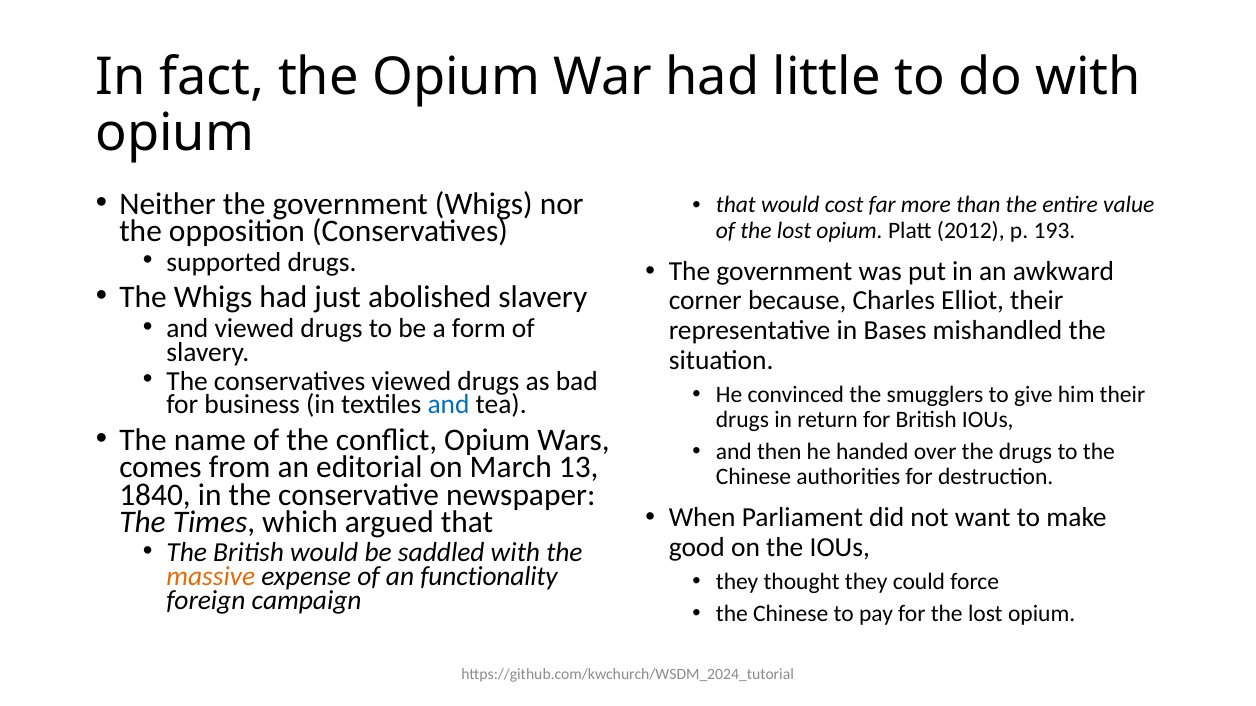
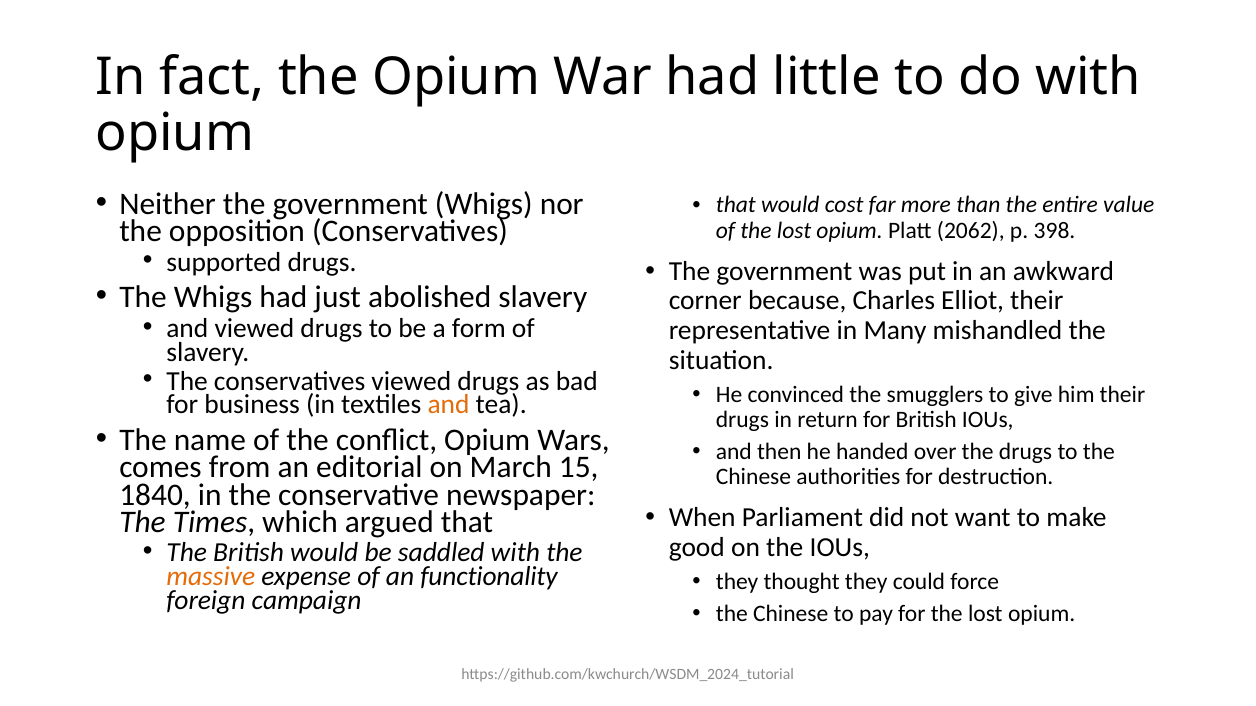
2012: 2012 -> 2062
193: 193 -> 398
Bases: Bases -> Many
and at (449, 405) colour: blue -> orange
13: 13 -> 15
